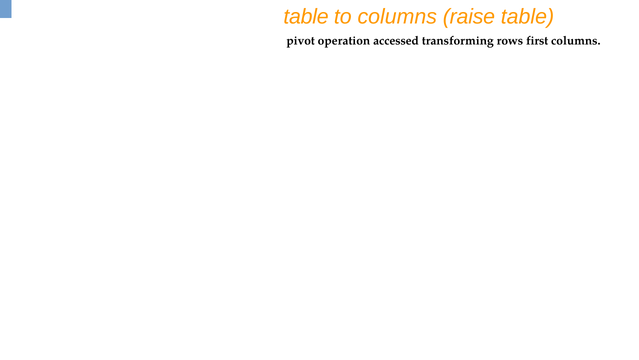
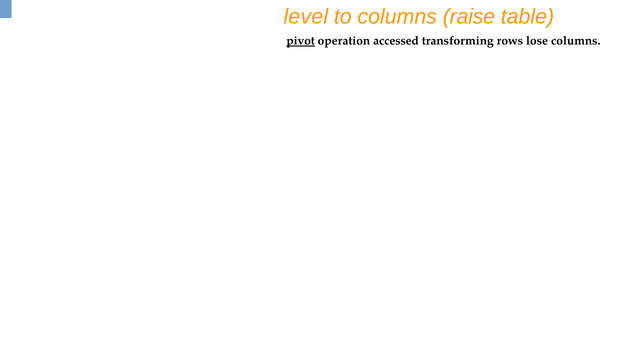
table at (306, 17): table -> level
pivot underline: none -> present
first: first -> lose
